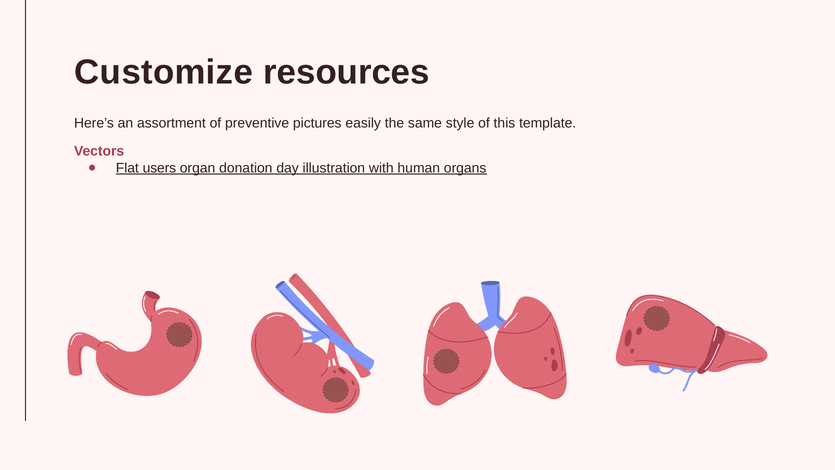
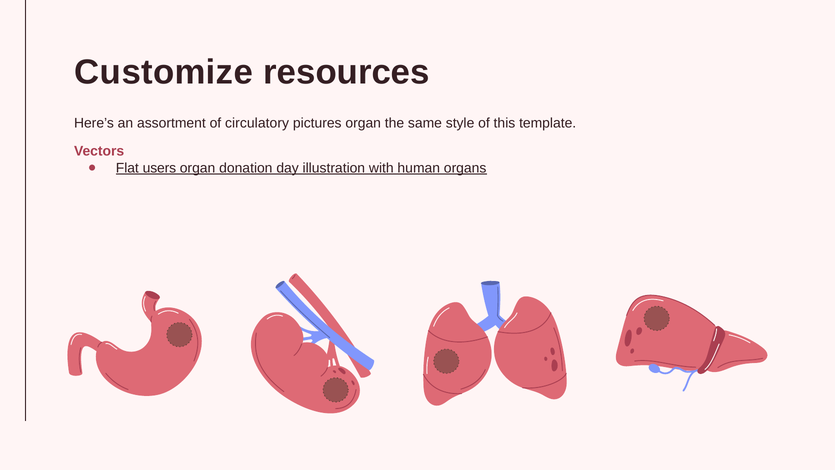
preventive: preventive -> circulatory
pictures easily: easily -> organ
